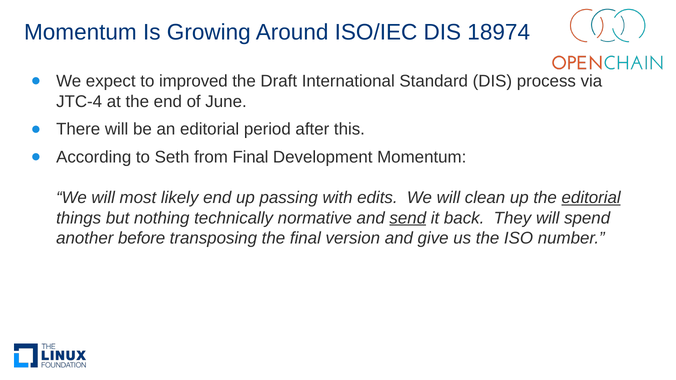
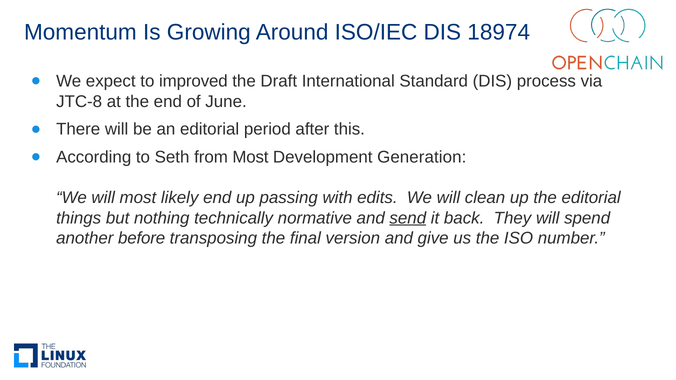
JTC-4: JTC-4 -> JTC-8
from Final: Final -> Most
Development Momentum: Momentum -> Generation
editorial at (591, 198) underline: present -> none
